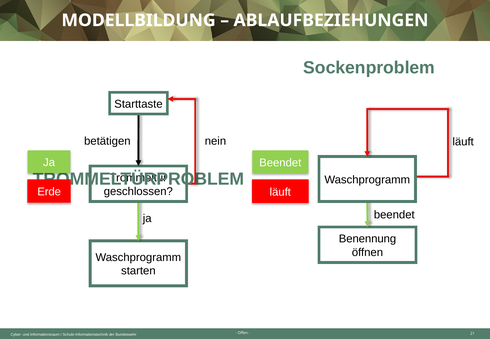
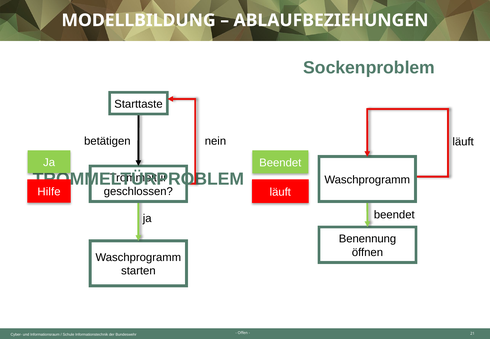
Erde: Erde -> Hilfe
